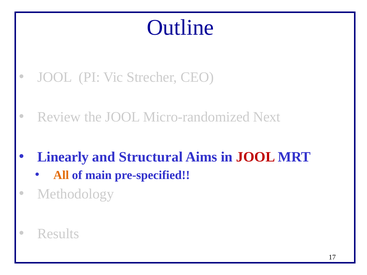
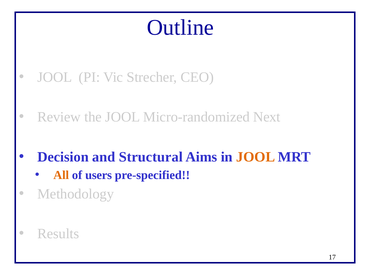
Linearly: Linearly -> Decision
JOOL at (256, 157) colour: red -> orange
main: main -> users
